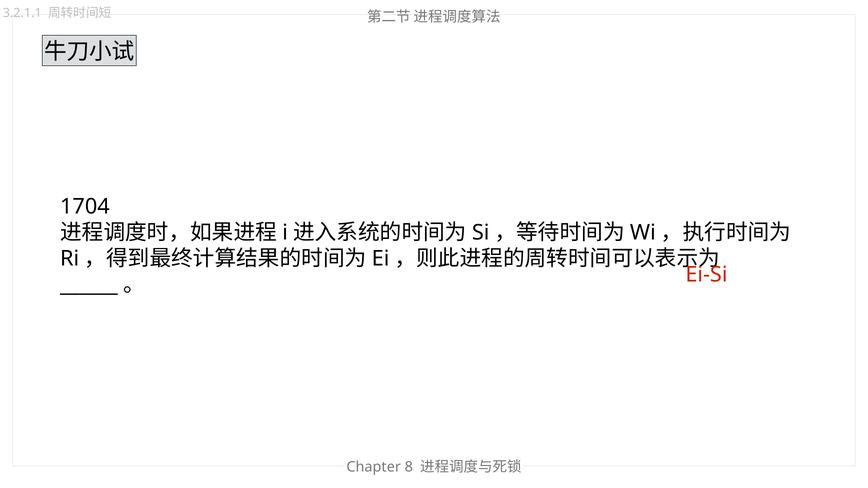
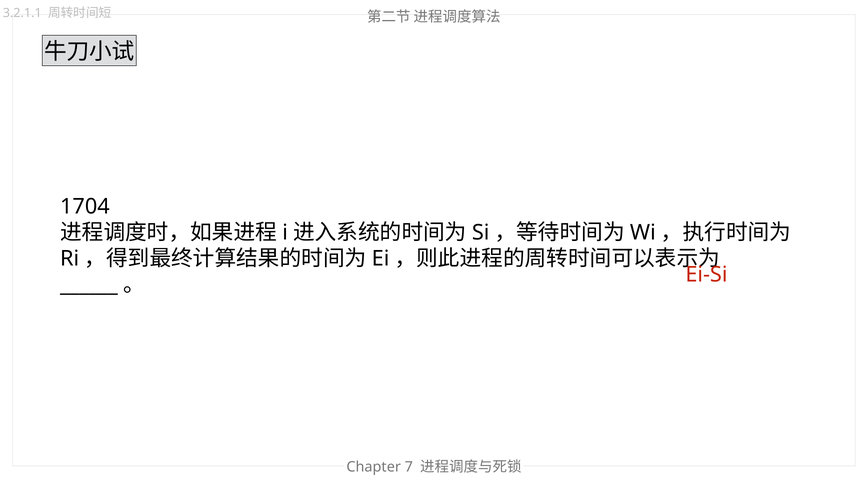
8: 8 -> 7
